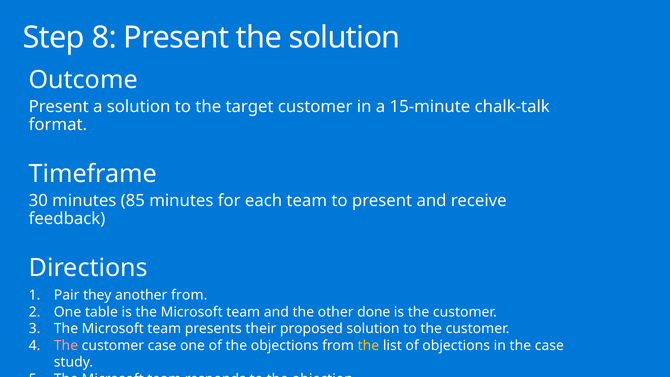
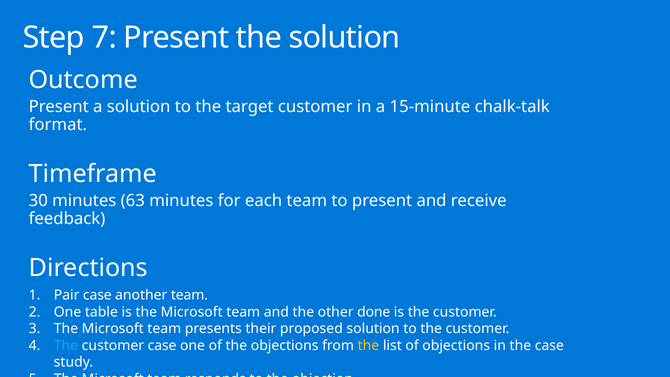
8: 8 -> 7
85: 85 -> 63
Pair they: they -> case
another from: from -> team
The at (66, 345) colour: pink -> light blue
